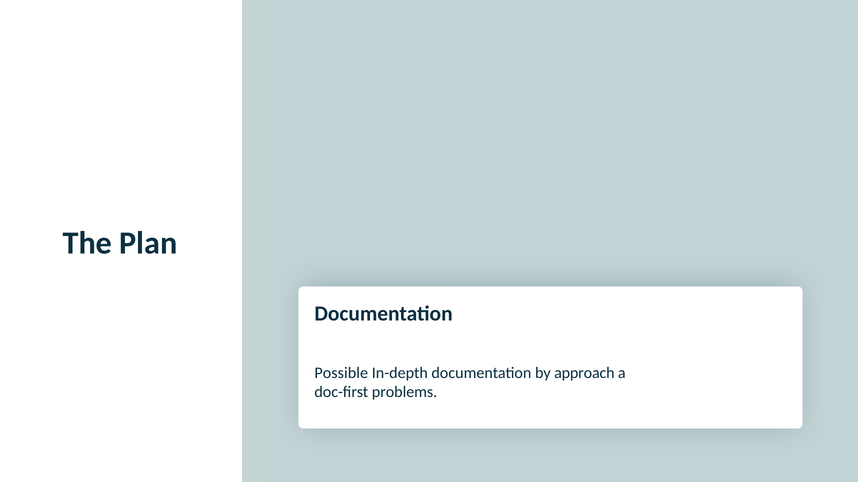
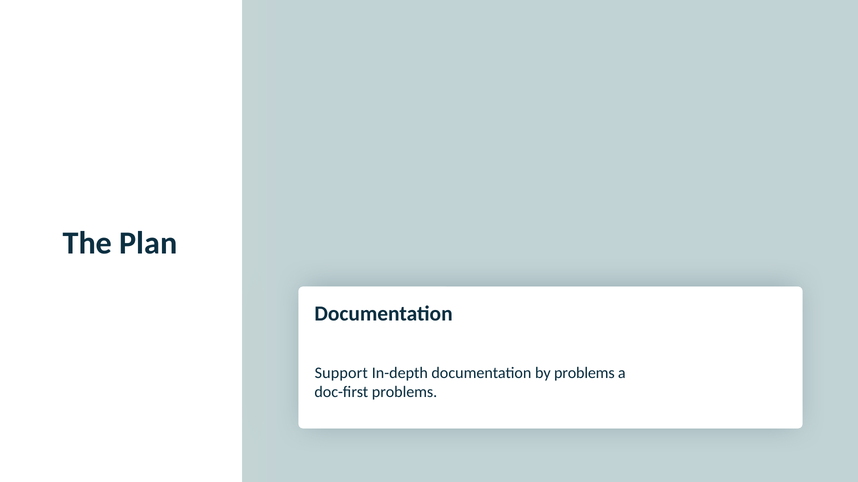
Possible: Possible -> Support
by approach: approach -> problems
